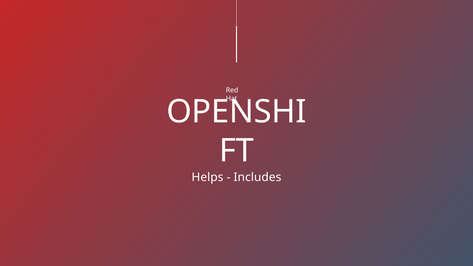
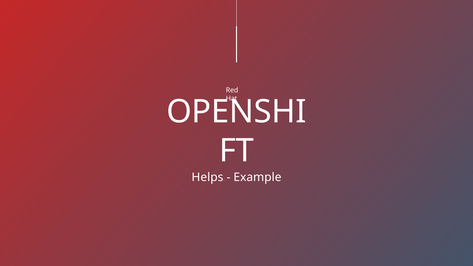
Includes: Includes -> Example
